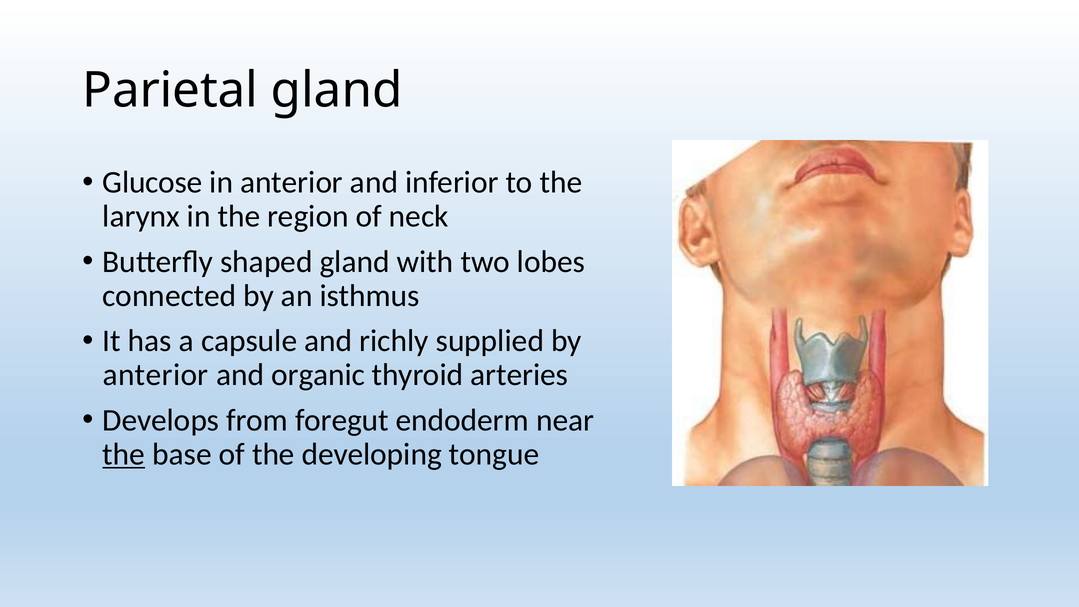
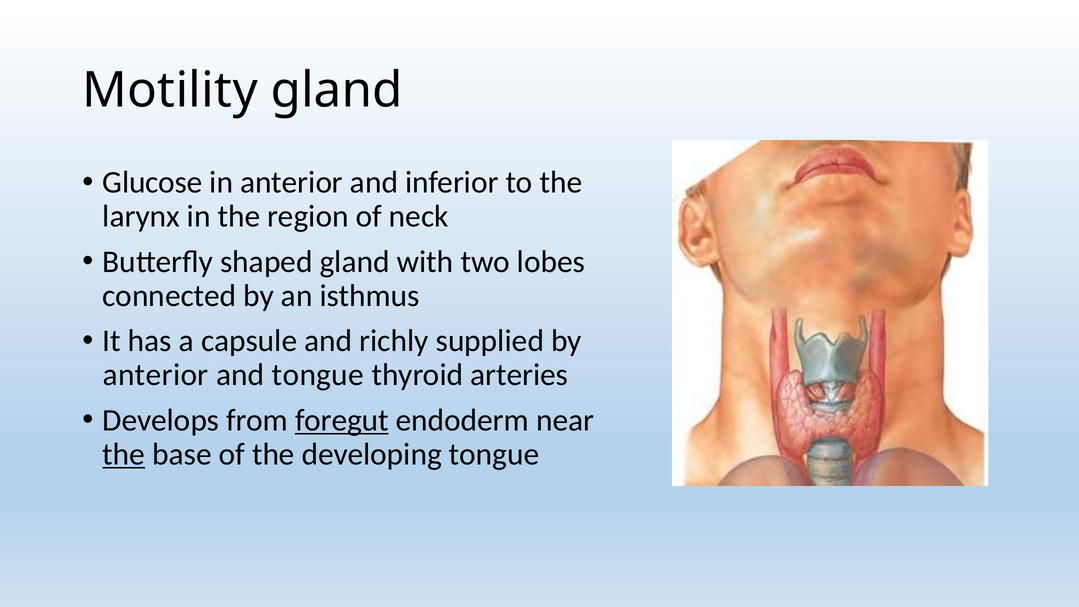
Parietal: Parietal -> Motility
and organic: organic -> tongue
foregut underline: none -> present
